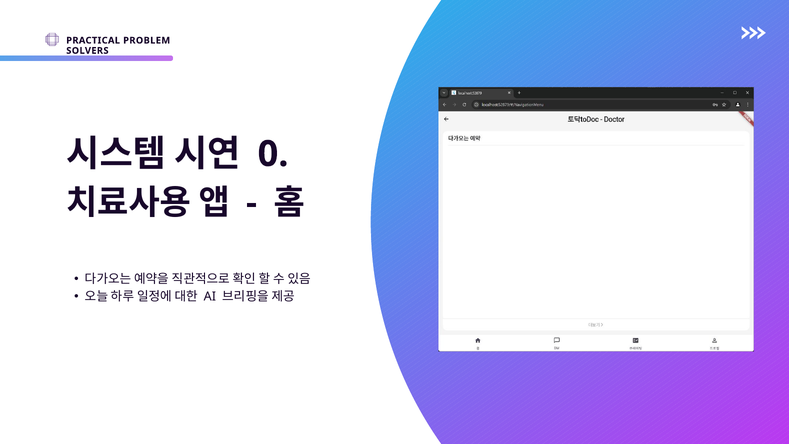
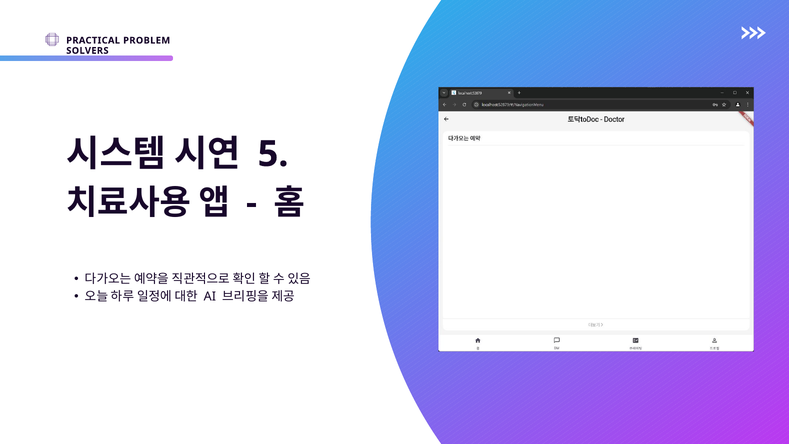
0: 0 -> 5
